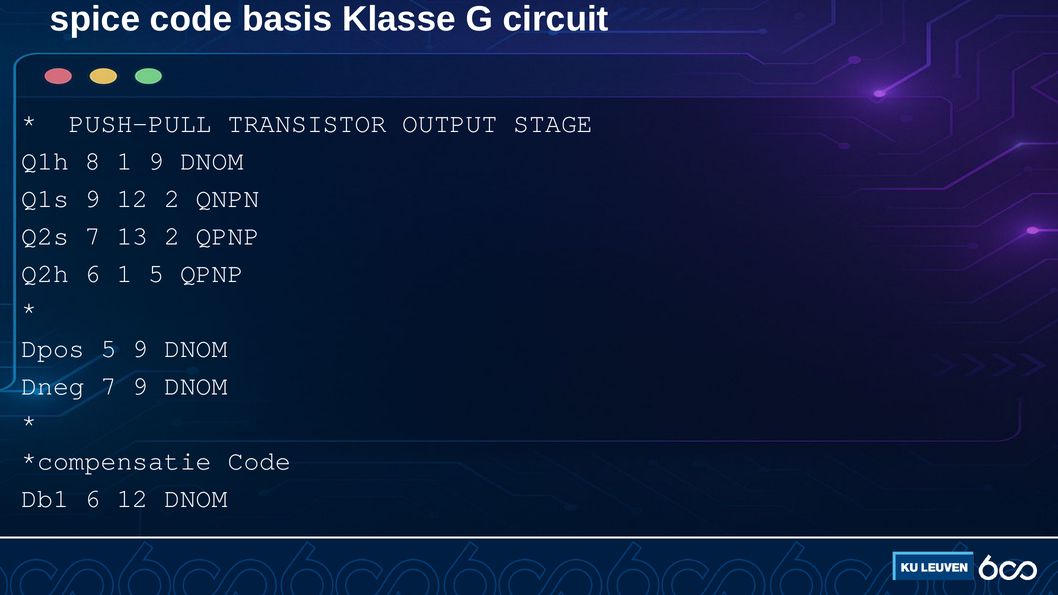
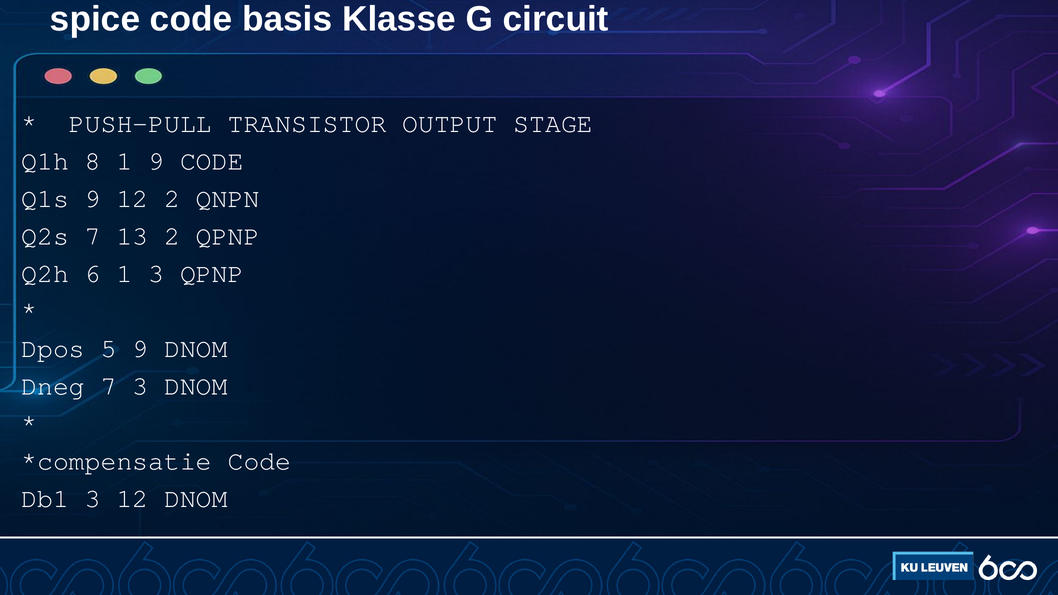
1 9 DNOM: DNOM -> CODE
1 5: 5 -> 3
7 9: 9 -> 3
Db1 6: 6 -> 3
